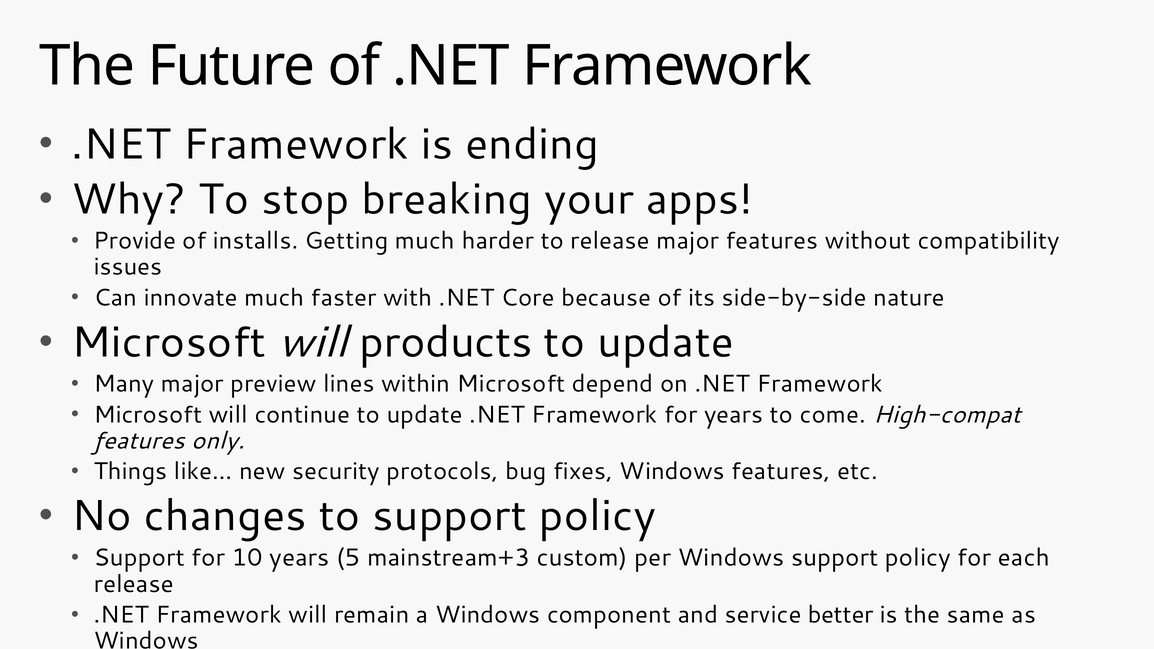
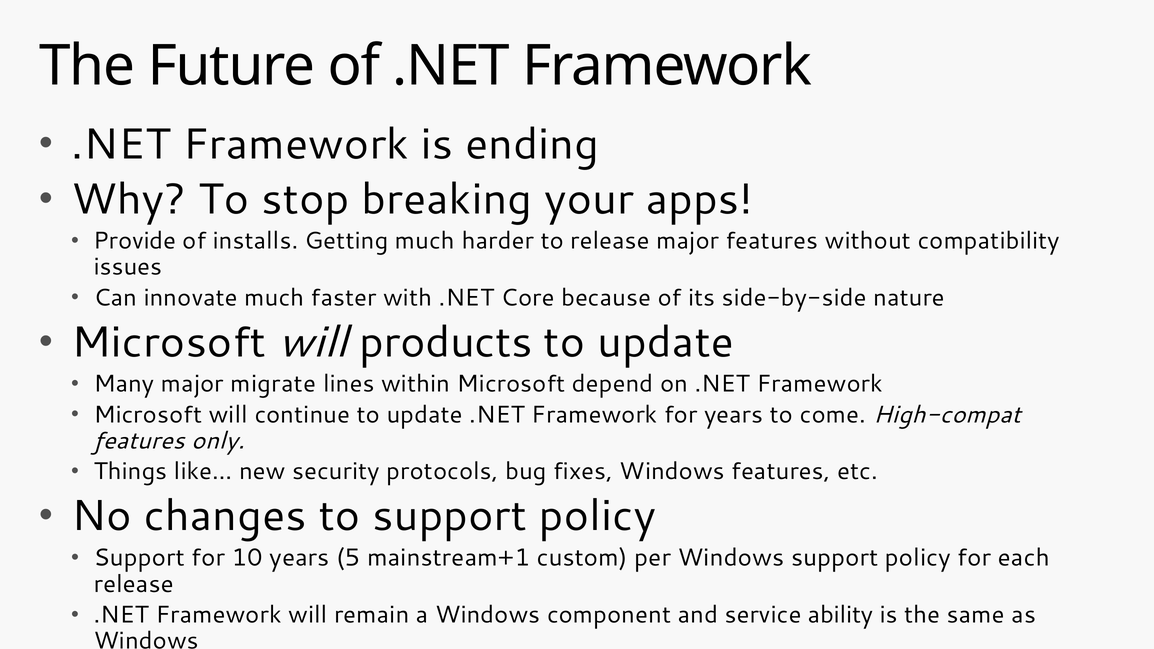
preview: preview -> migrate
mainstream+3: mainstream+3 -> mainstream+1
better: better -> ability
